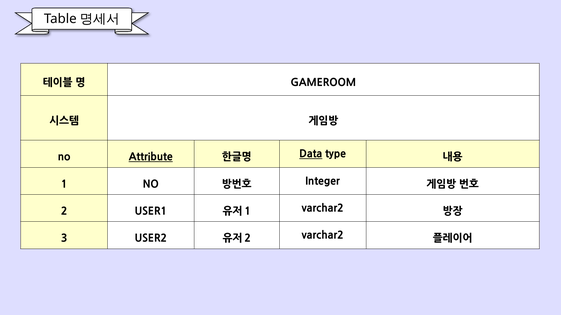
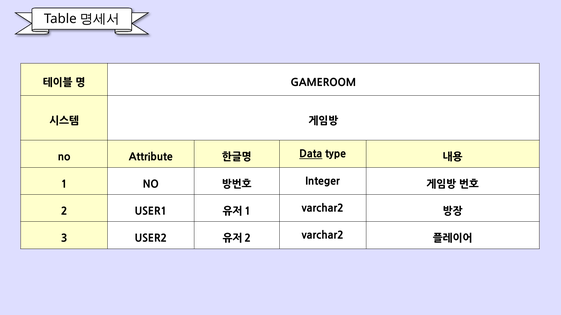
Attribute underline: present -> none
